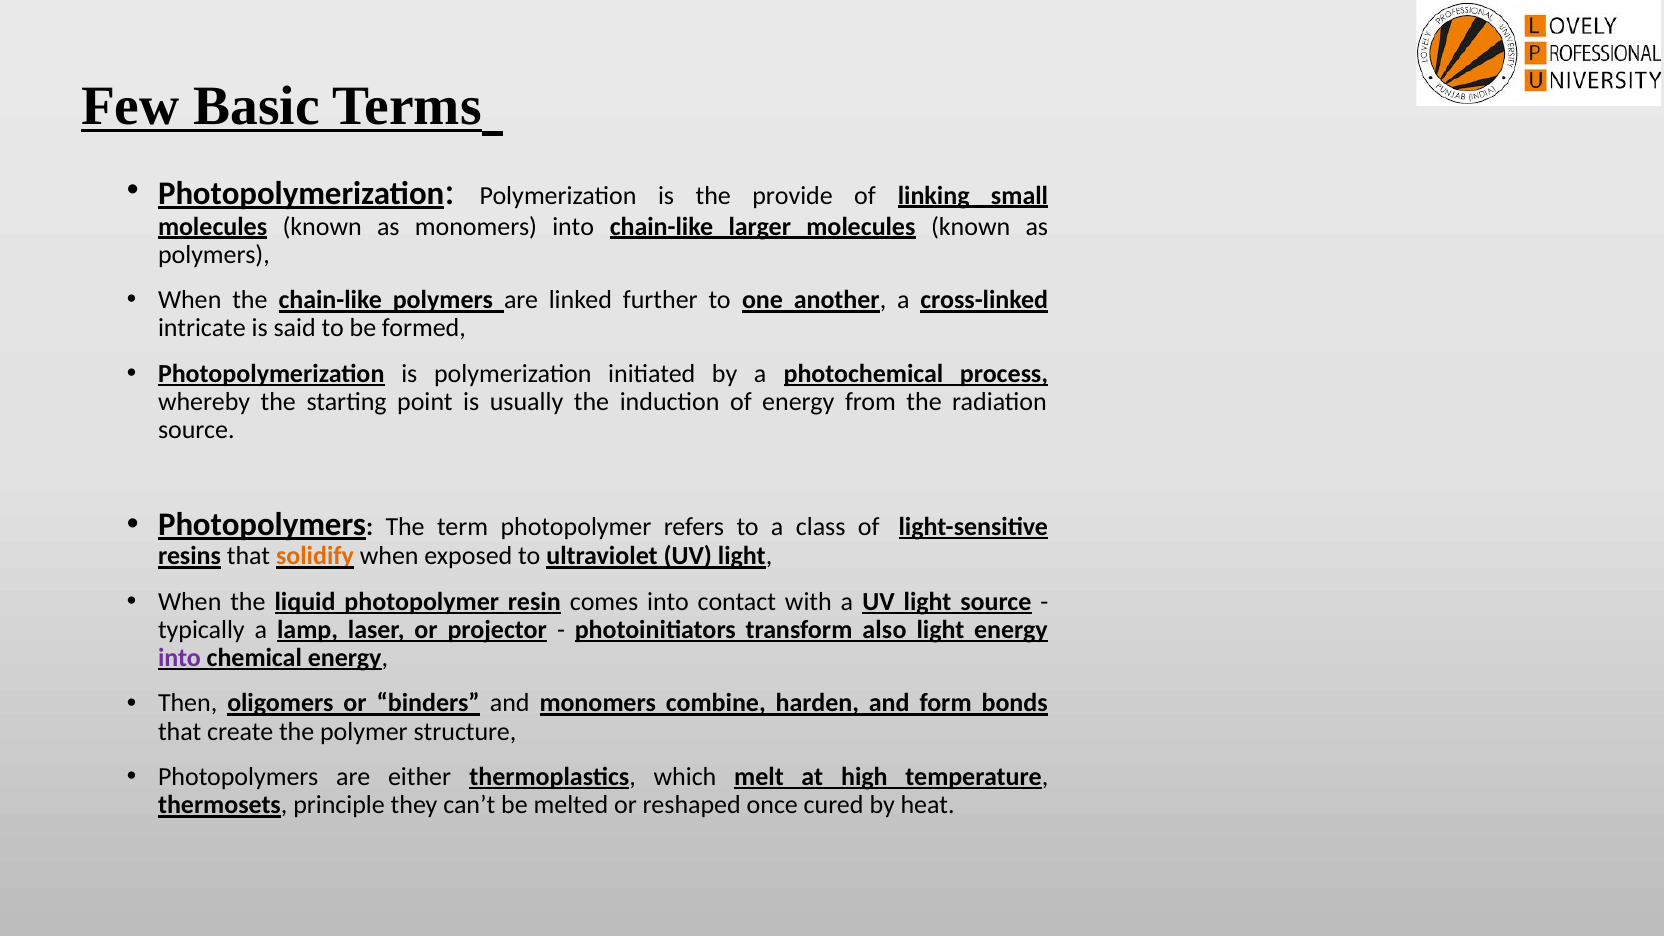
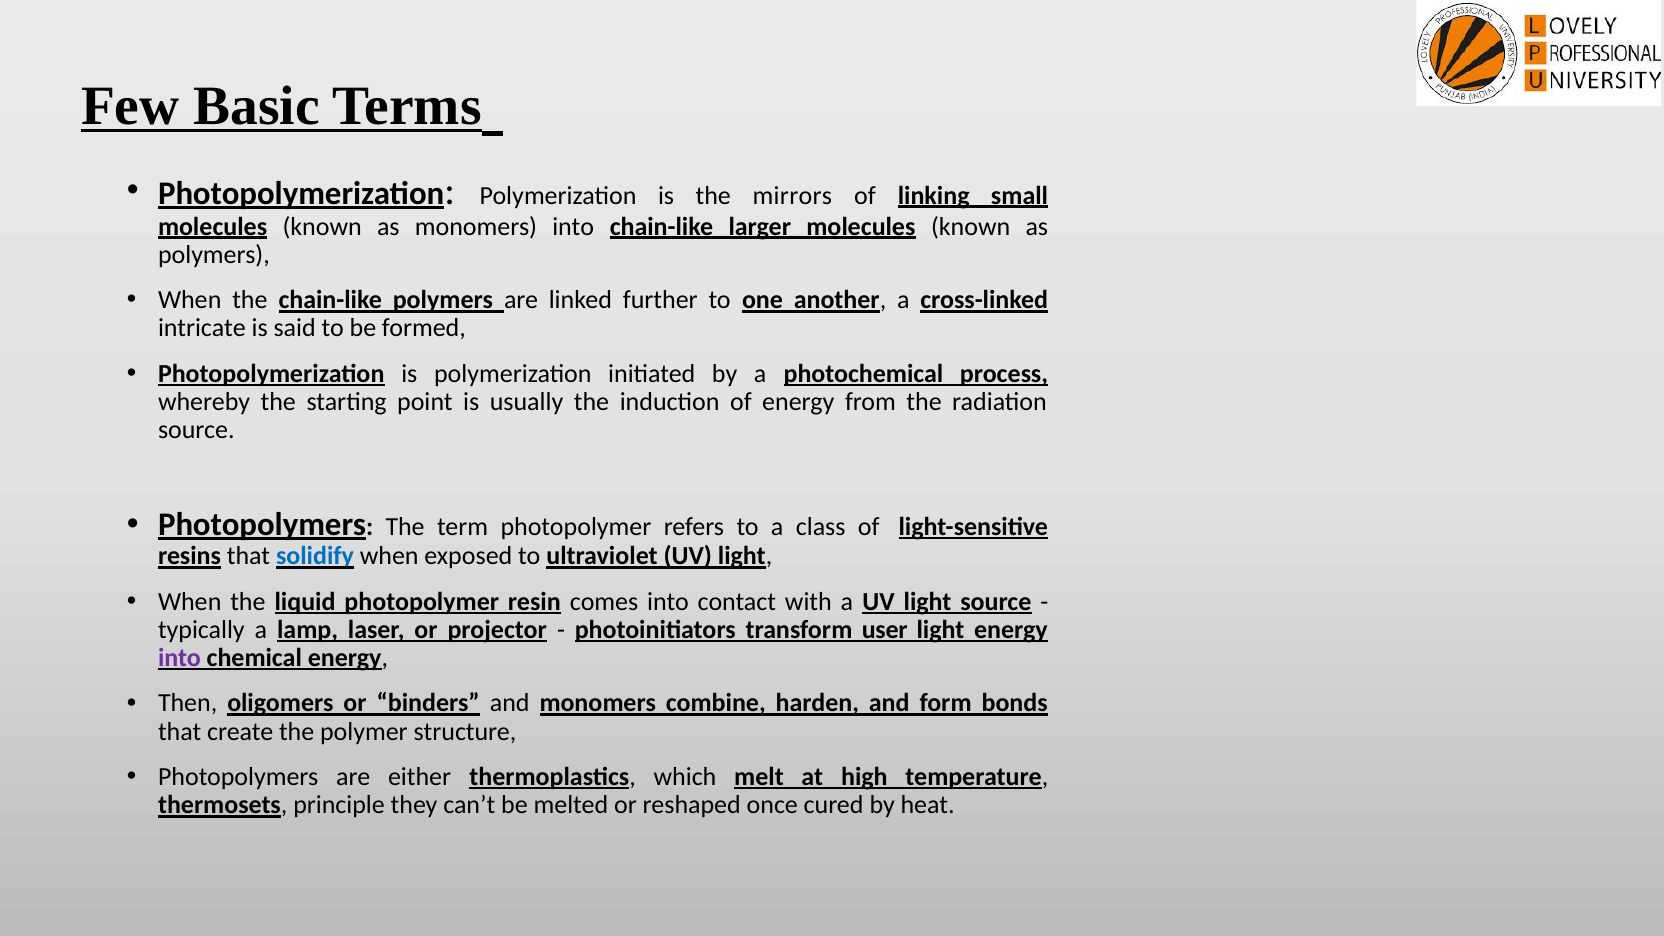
provide: provide -> mirrors
solidify colour: orange -> blue
also: also -> user
